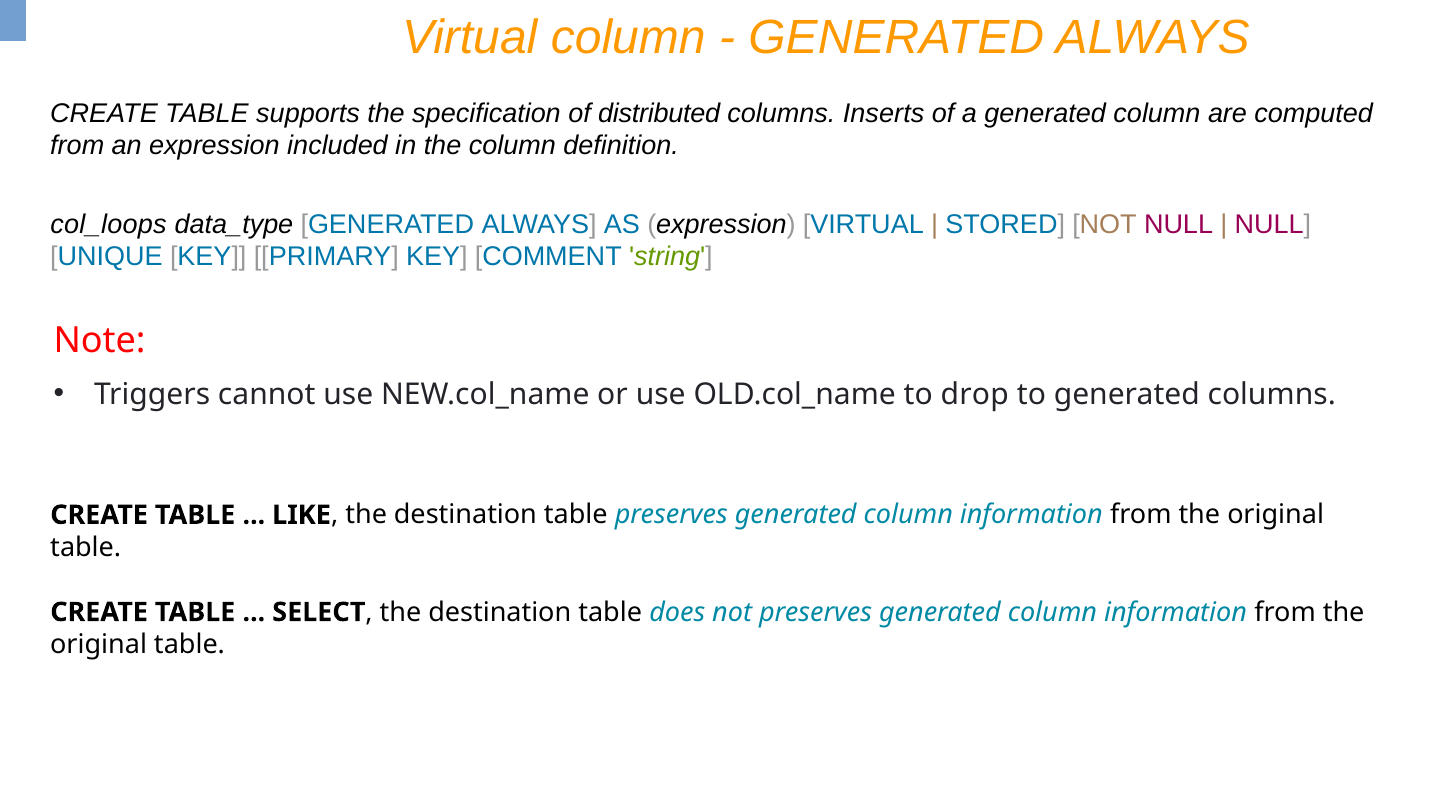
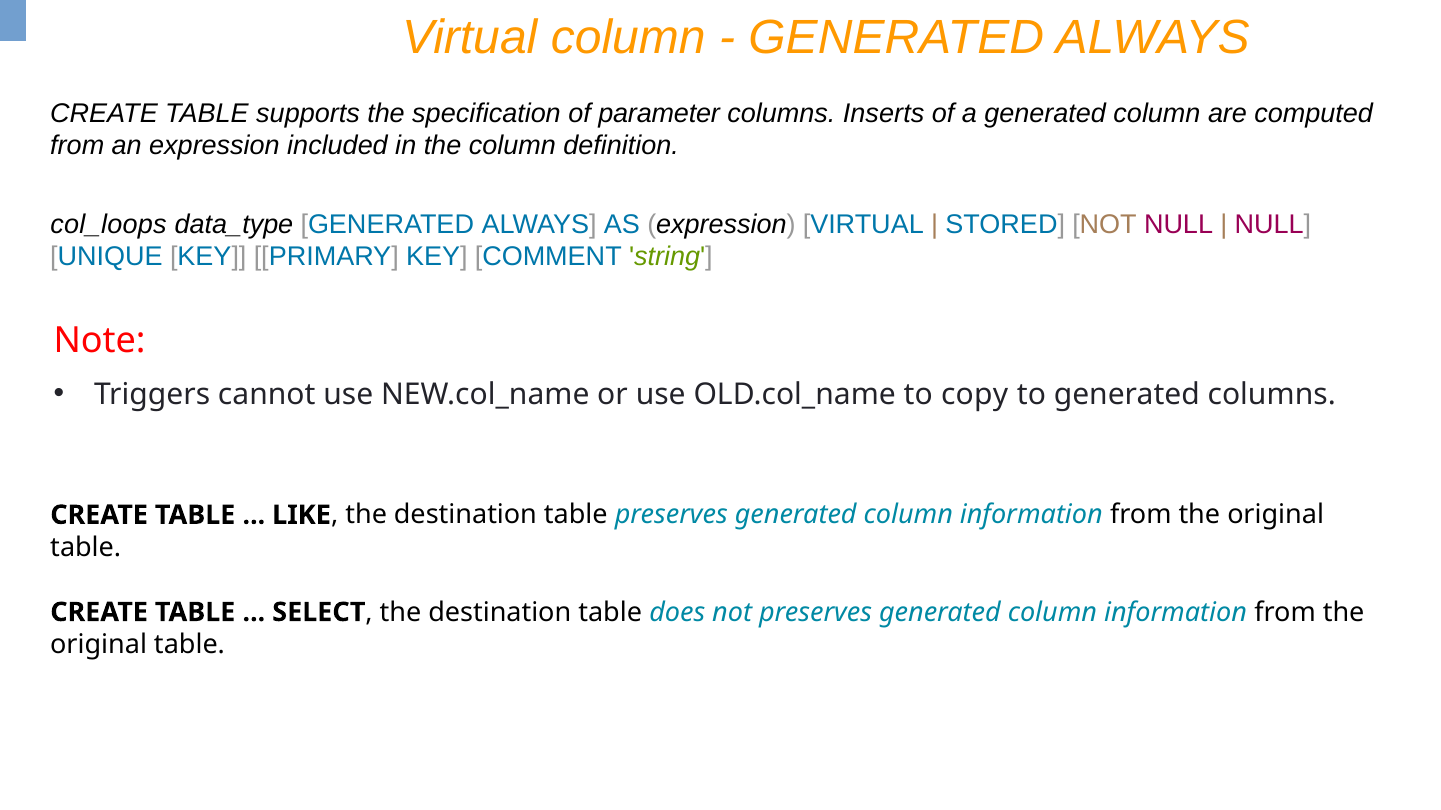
distributed: distributed -> parameter
drop: drop -> copy
